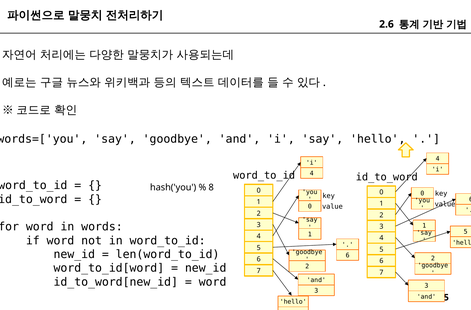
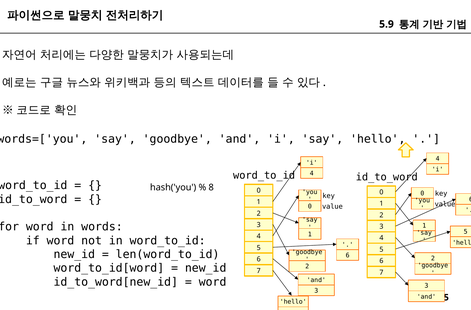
2.6: 2.6 -> 5.9
